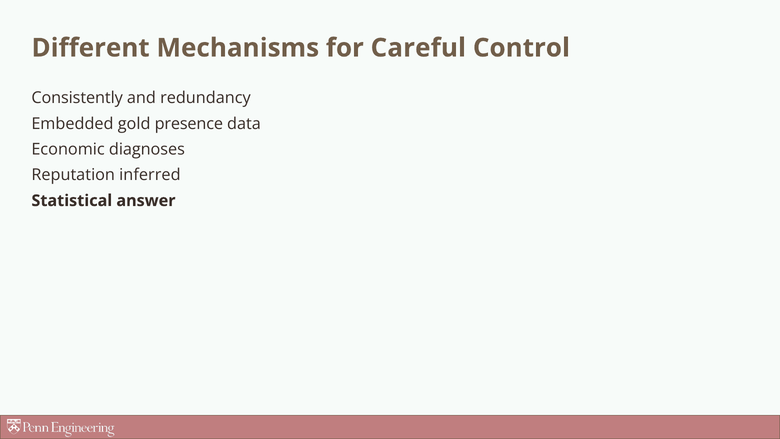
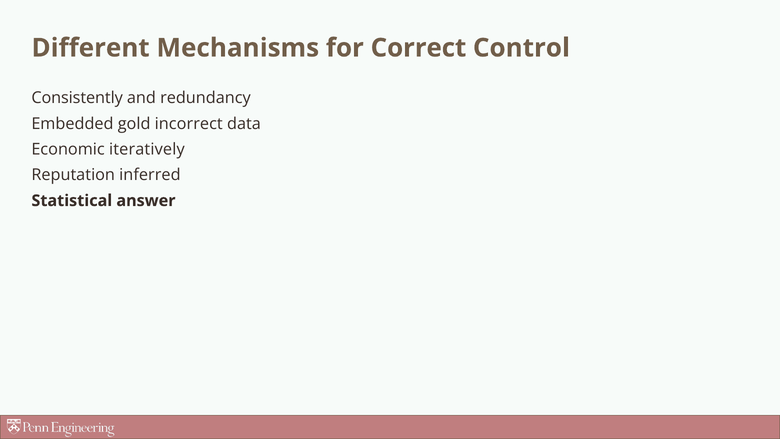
Careful: Careful -> Correct
presence: presence -> incorrect
diagnoses: diagnoses -> iteratively
